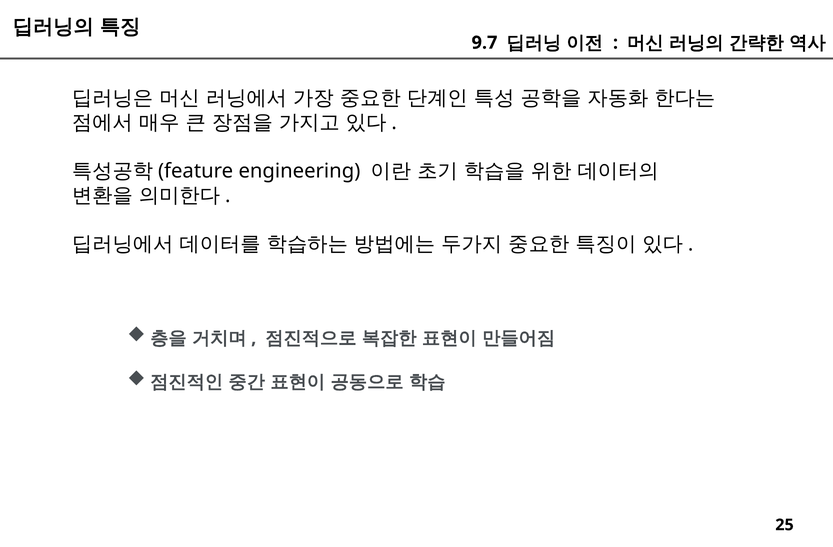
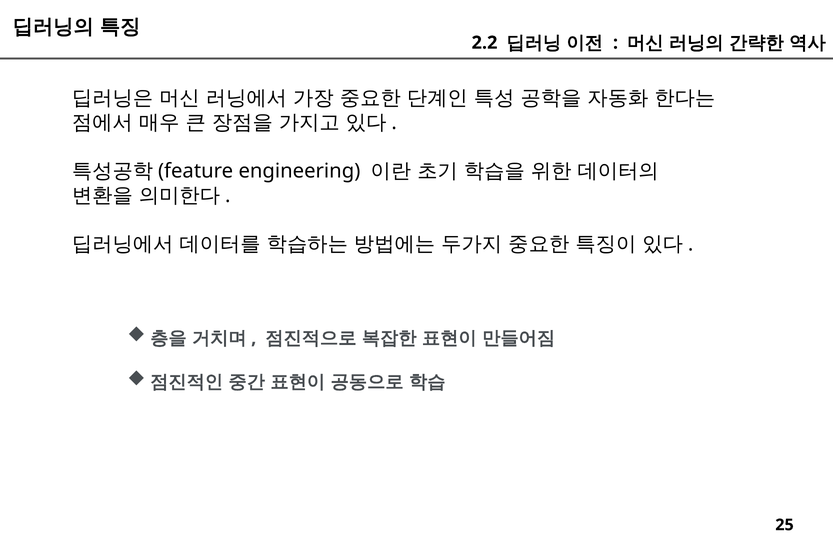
9.7: 9.7 -> 2.2
